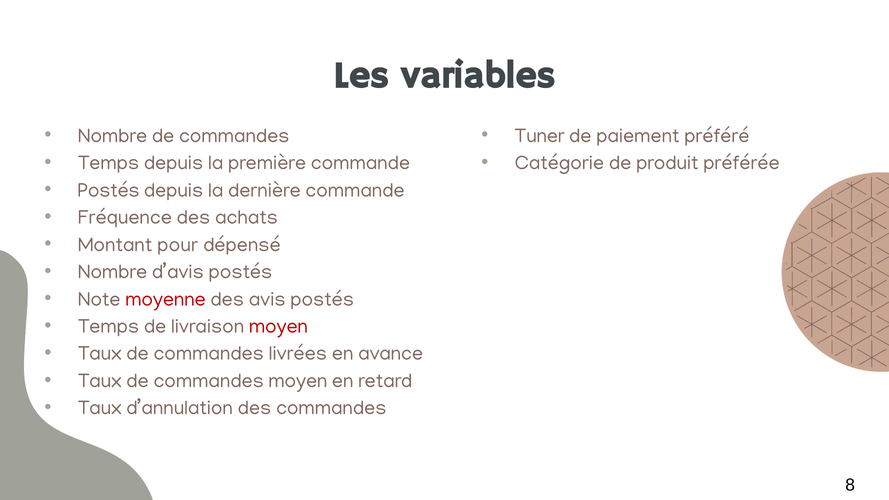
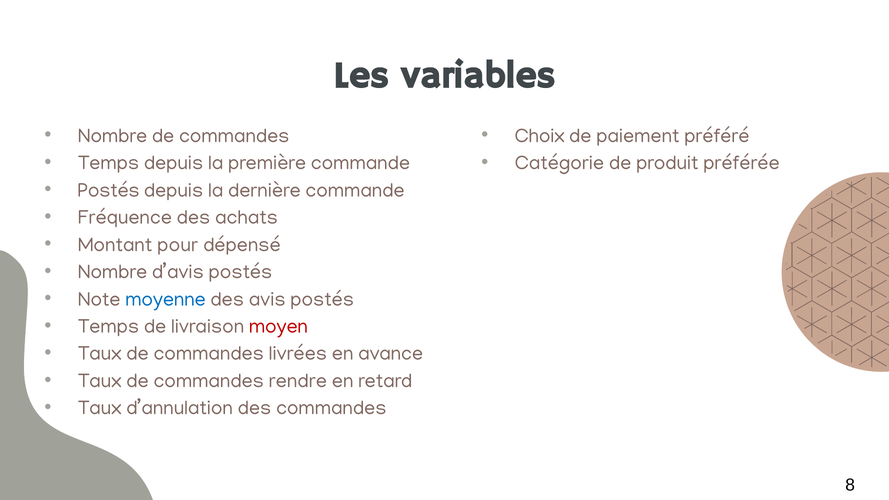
Tuner: Tuner -> Choix
moyenne colour: red -> blue
commandes moyen: moyen -> rendre
